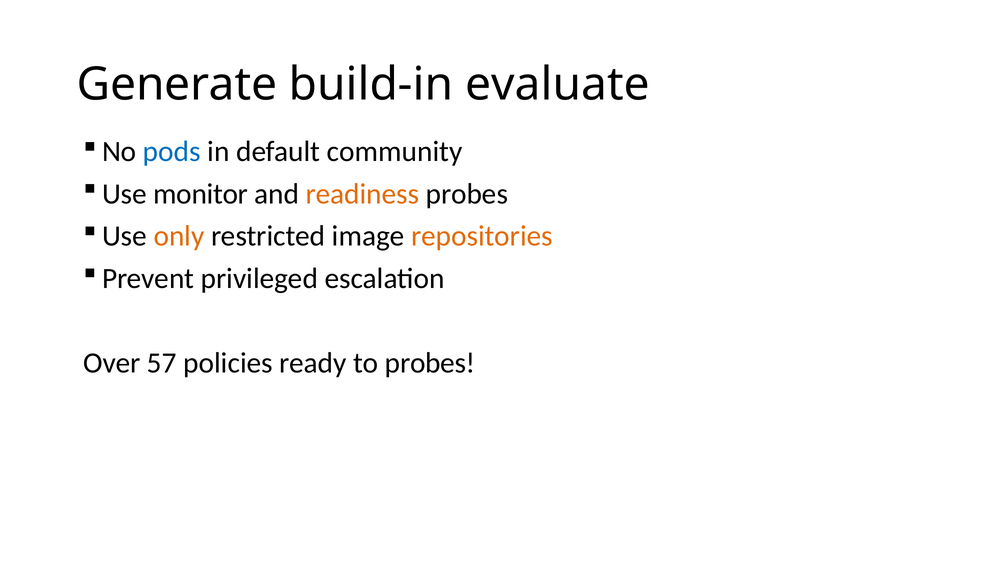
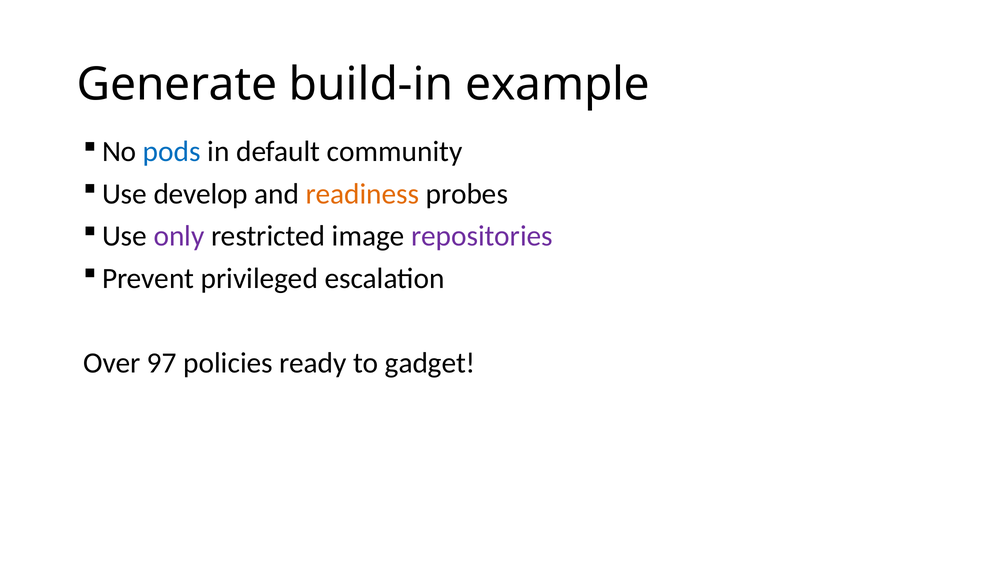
evaluate: evaluate -> example
monitor: monitor -> develop
only colour: orange -> purple
repositories colour: orange -> purple
57: 57 -> 97
to probes: probes -> gadget
